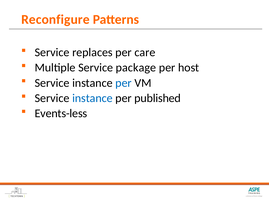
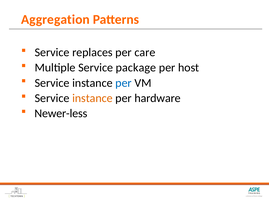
Reconfigure: Reconfigure -> Aggregation
instance at (92, 99) colour: blue -> orange
published: published -> hardware
Events-less: Events-less -> Newer-less
